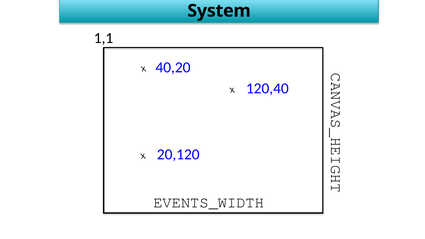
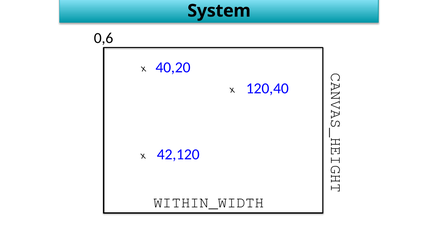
1,1: 1,1 -> 0,6
20,120: 20,120 -> 42,120
EVENTS_WIDTH: EVENTS_WIDTH -> WITHIN_WIDTH
